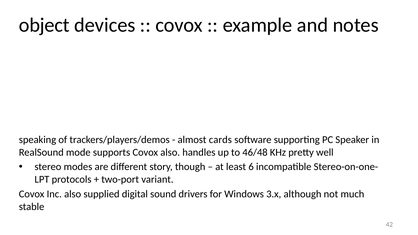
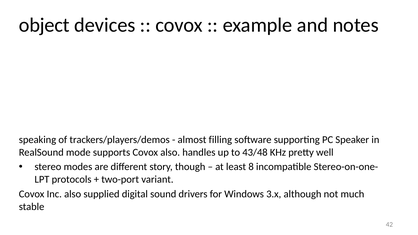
cards: cards -> filling
46/48: 46/48 -> 43/48
6: 6 -> 8
